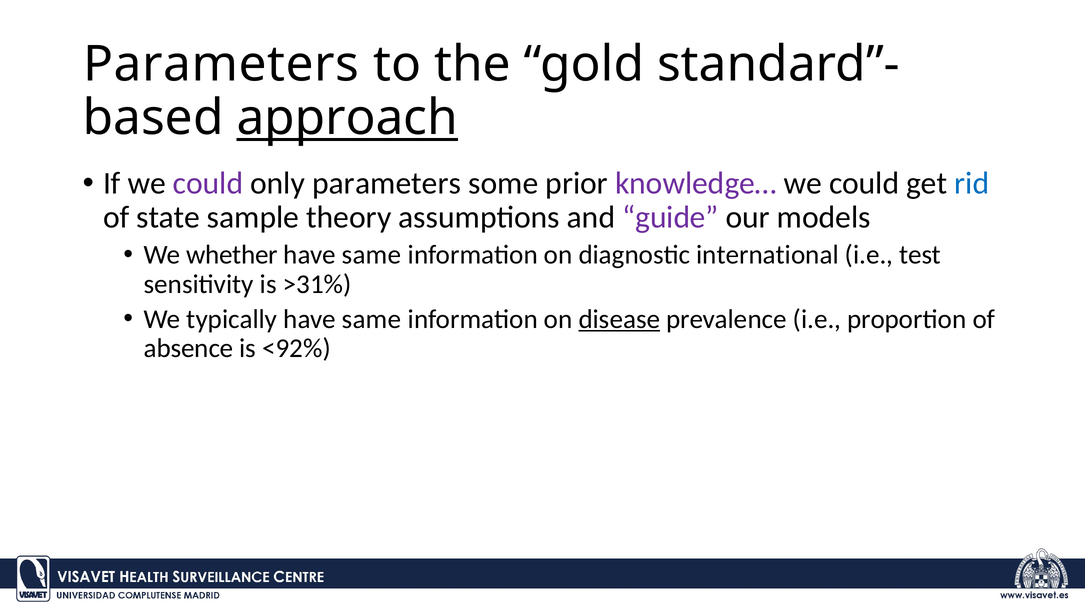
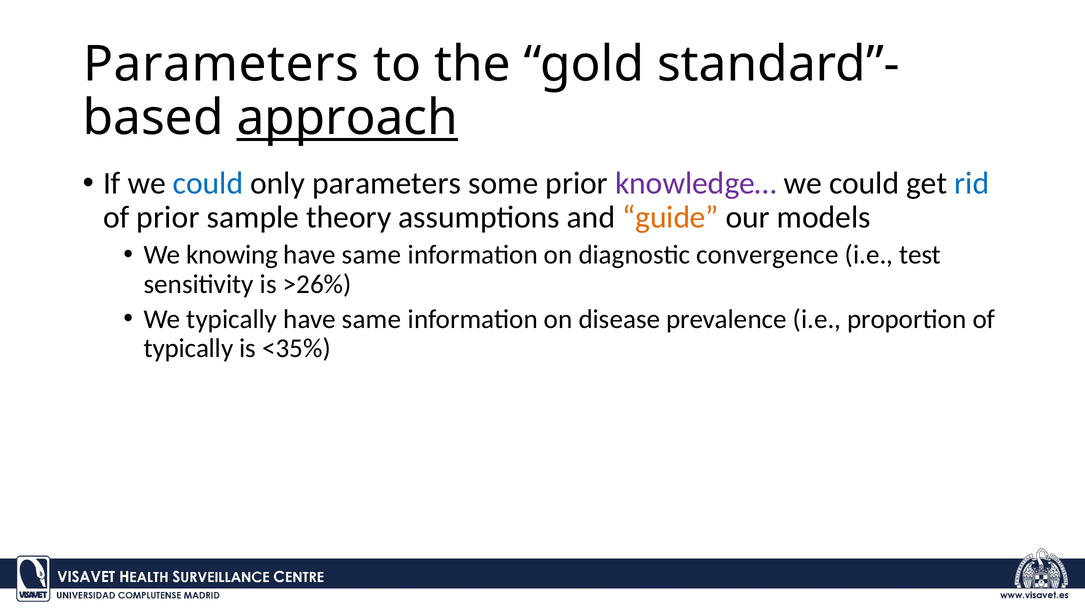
could at (208, 183) colour: purple -> blue
of state: state -> prior
guide colour: purple -> orange
whether: whether -> knowing
international: international -> convergence
>31%: >31% -> >26%
disease underline: present -> none
absence at (189, 349): absence -> typically
<92%: <92% -> <35%
